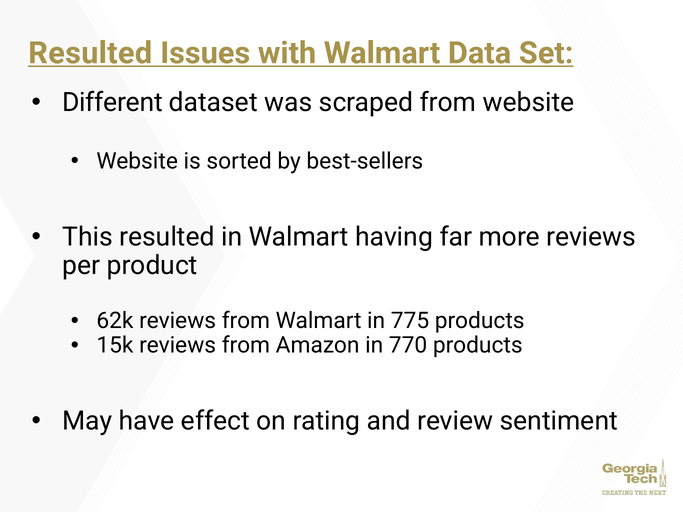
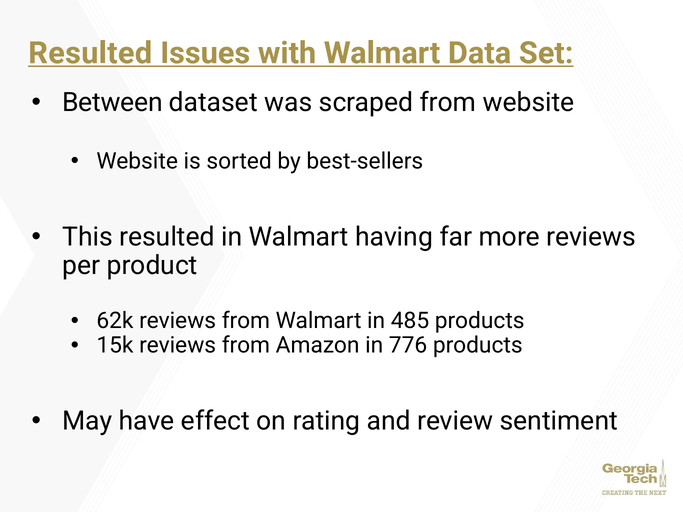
Different: Different -> Between
775: 775 -> 485
770: 770 -> 776
